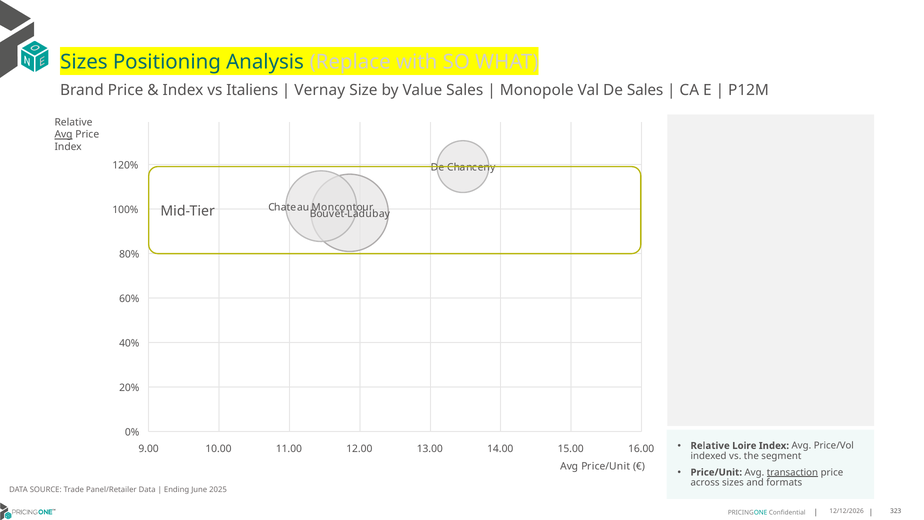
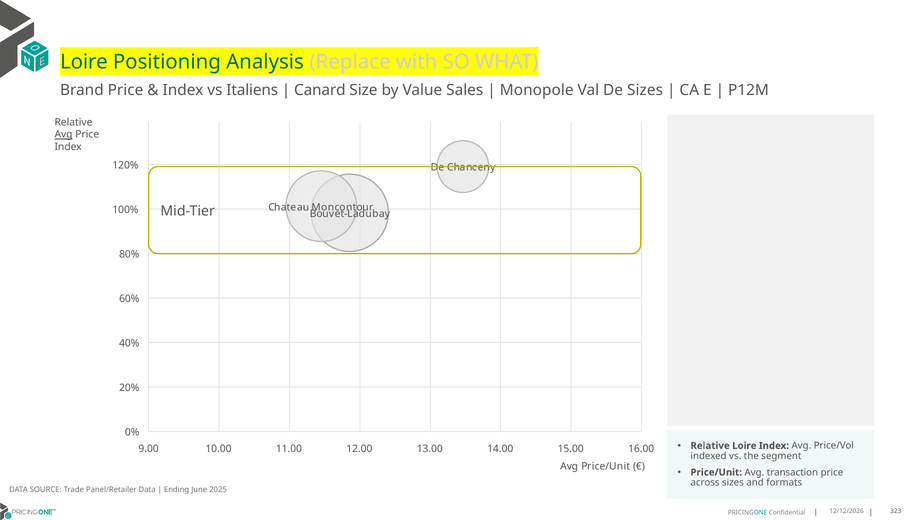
Sizes at (84, 62): Sizes -> Loire
Vernay: Vernay -> Canard
De Sales: Sales -> Sizes
transaction underline: present -> none
